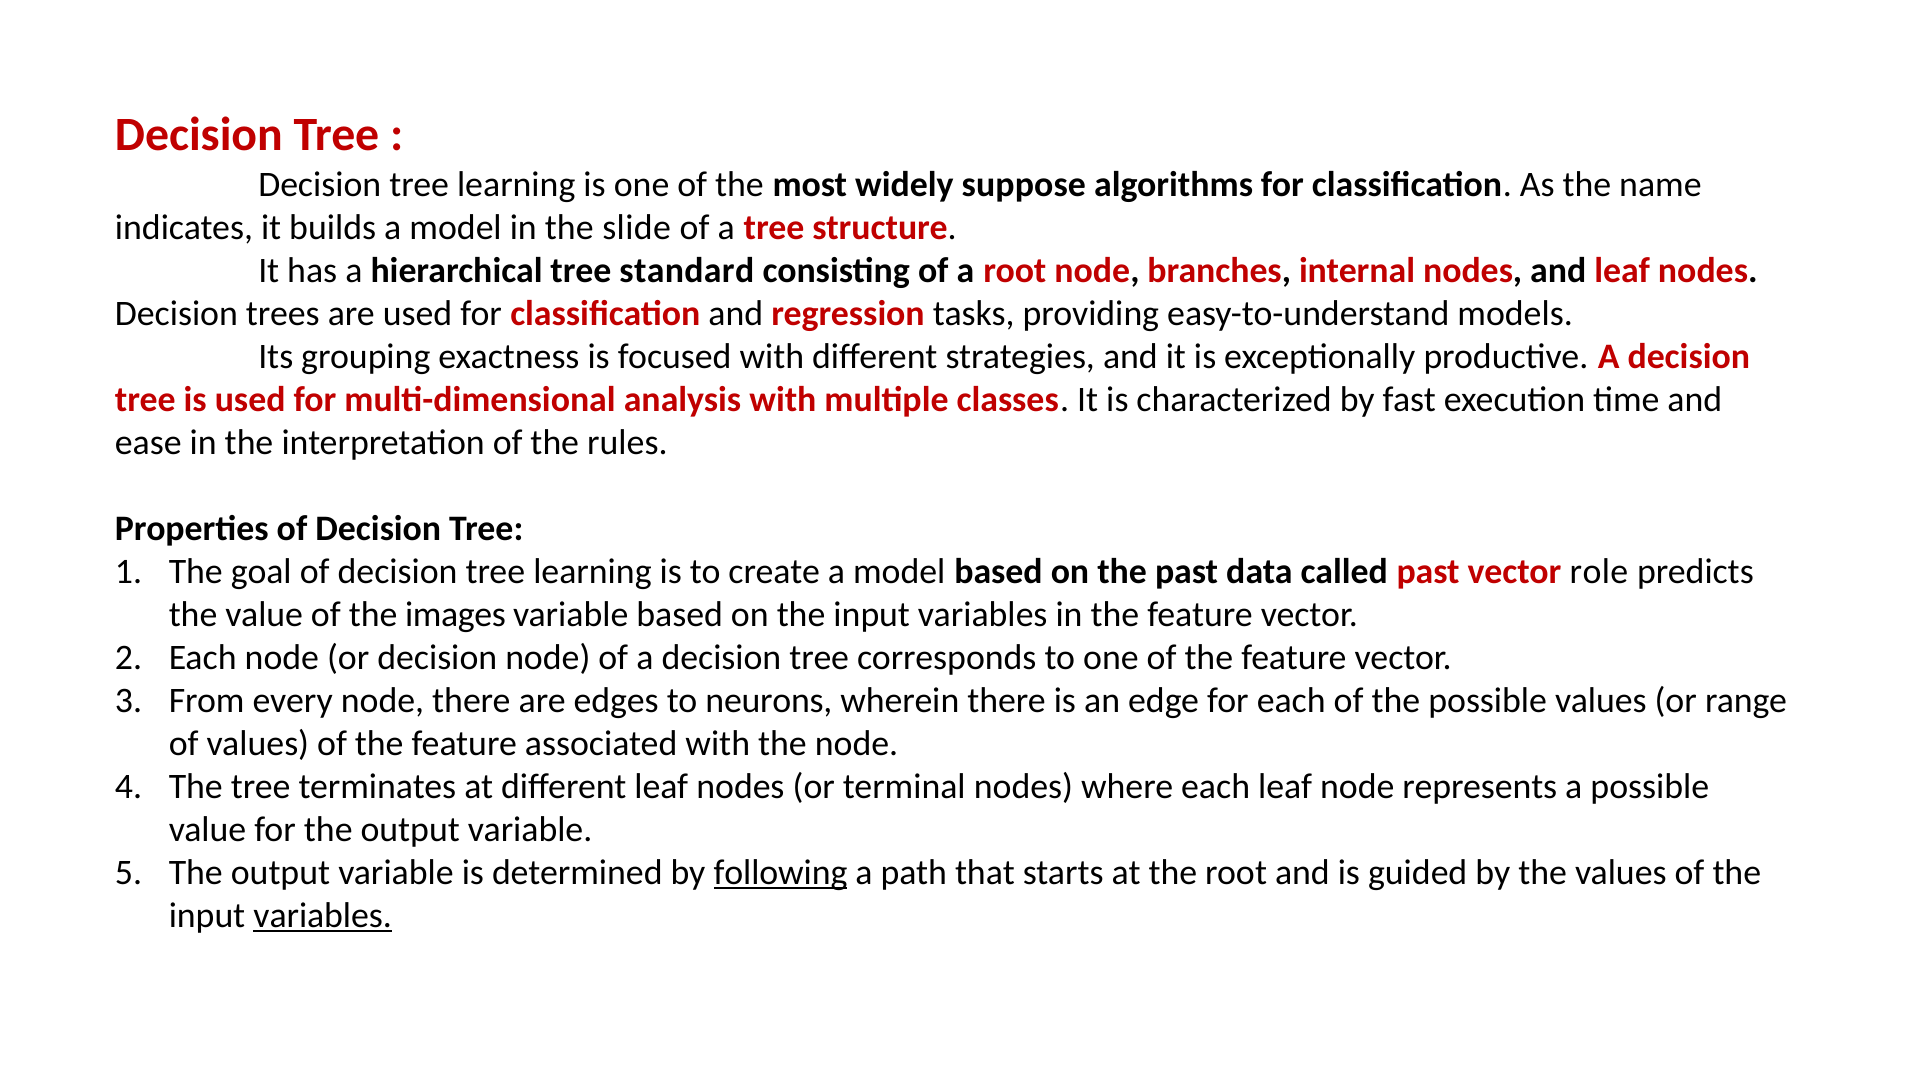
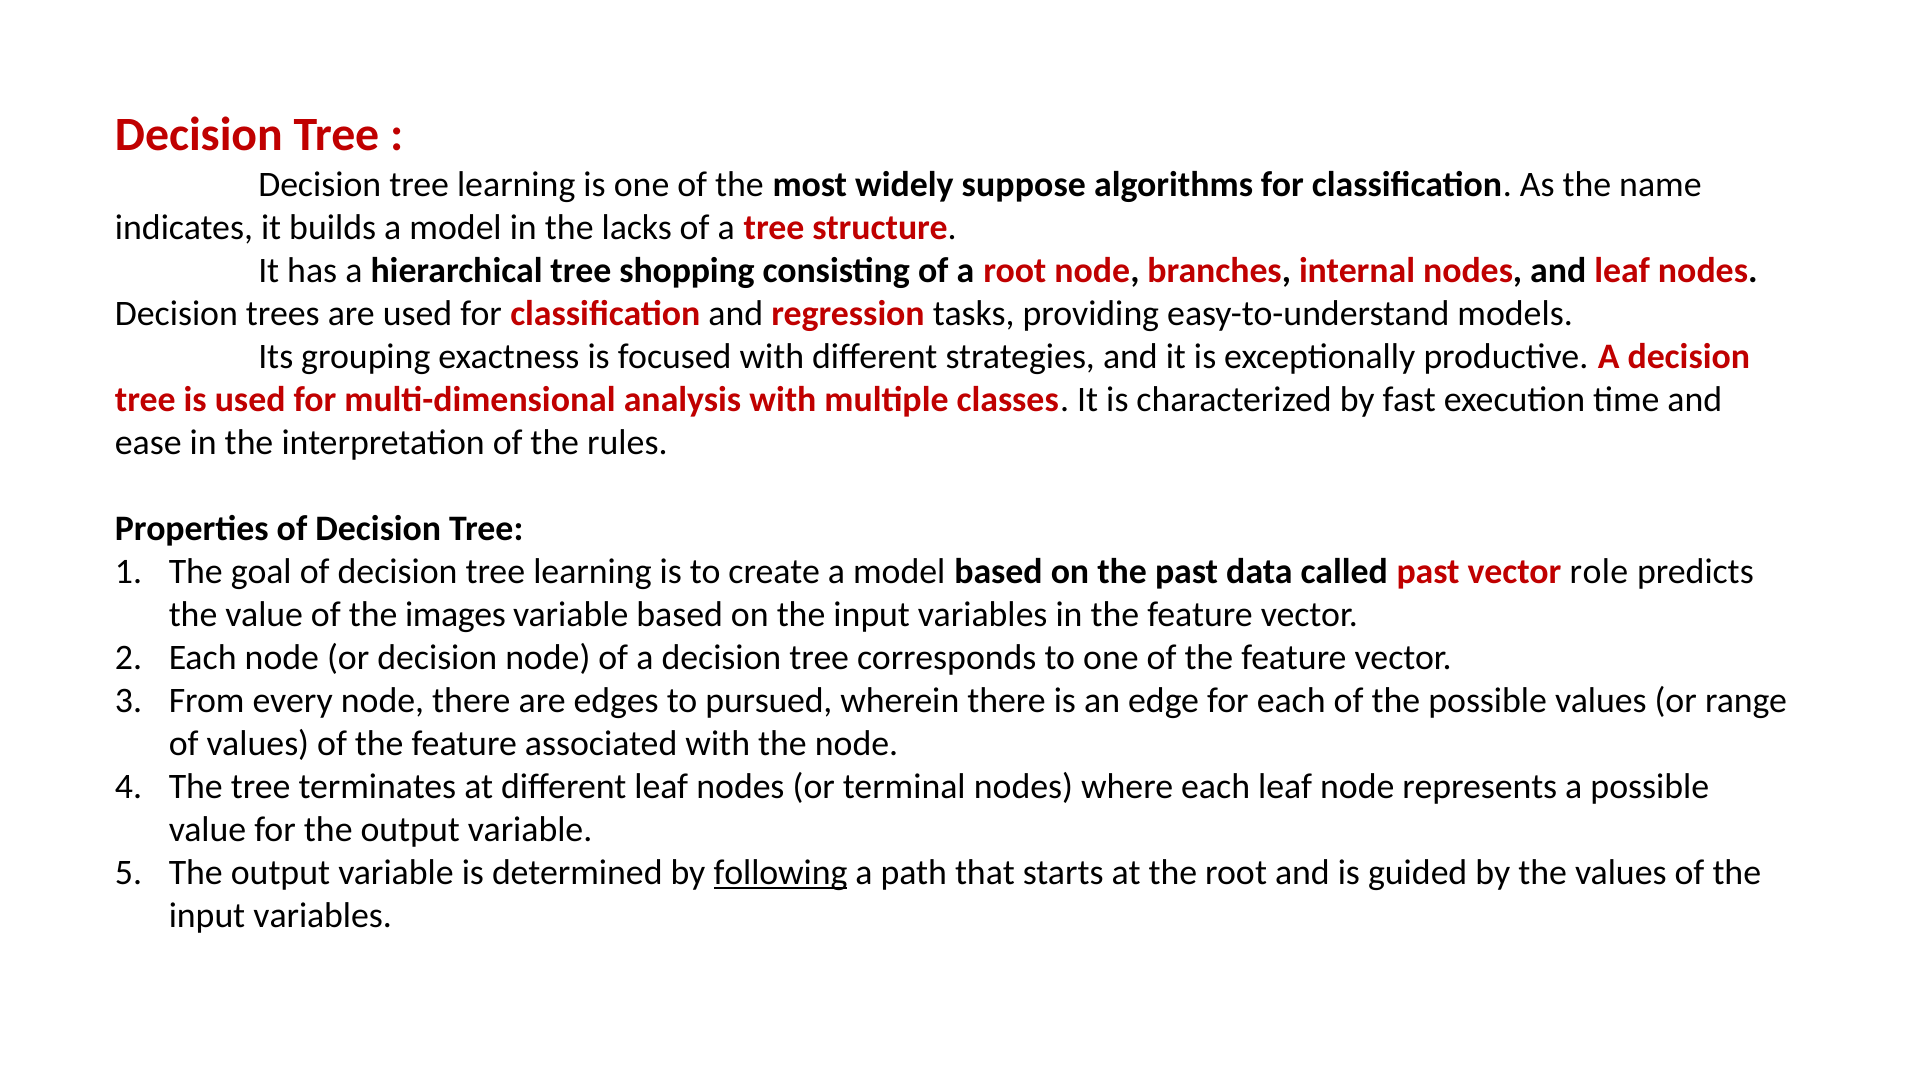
slide: slide -> lacks
standard: standard -> shopping
neurons: neurons -> pursued
variables at (323, 915) underline: present -> none
